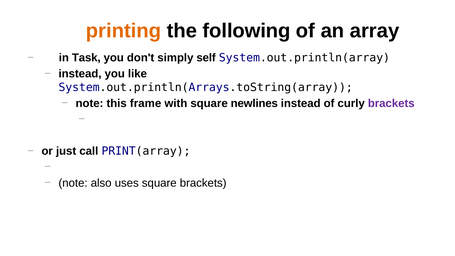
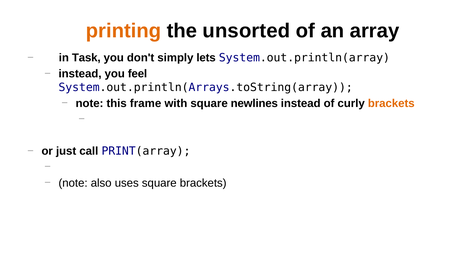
following: following -> unsorted
self: self -> lets
like: like -> feel
brackets at (391, 103) colour: purple -> orange
